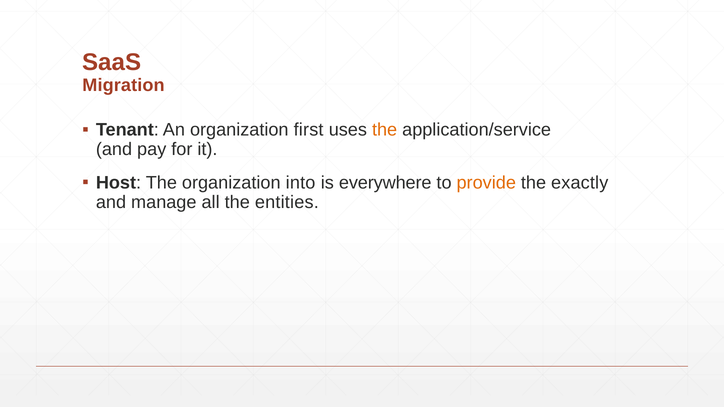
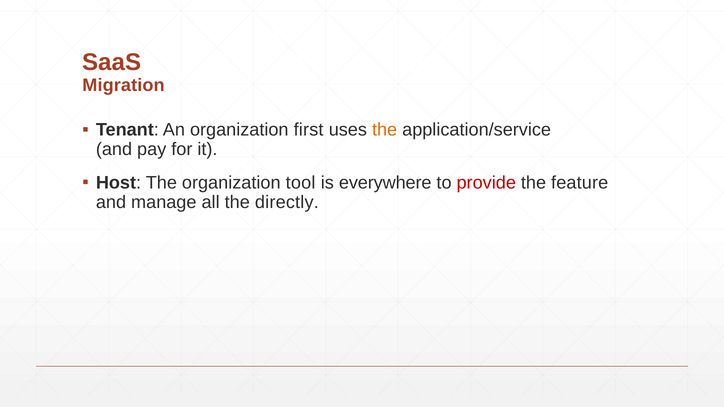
into: into -> tool
provide colour: orange -> red
exactly: exactly -> feature
entities: entities -> directly
